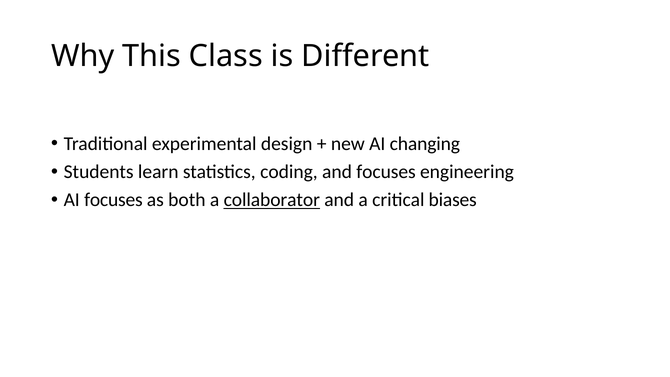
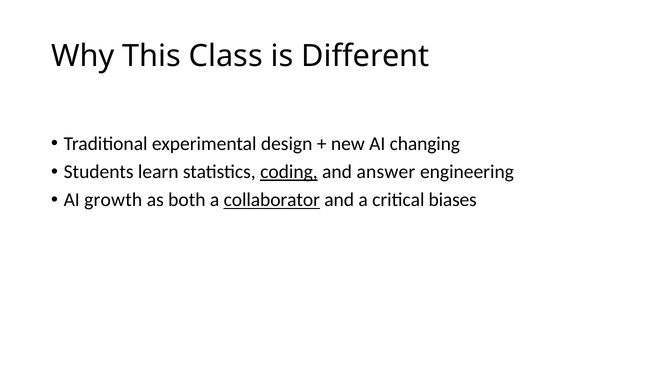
coding underline: none -> present
and focuses: focuses -> answer
AI focuses: focuses -> growth
